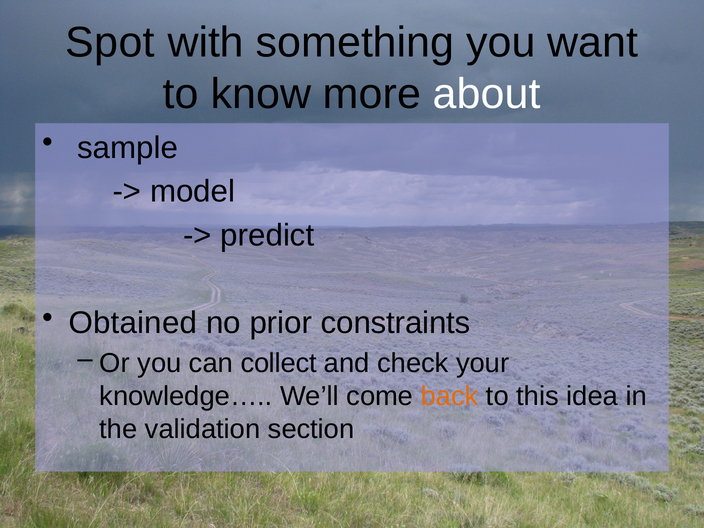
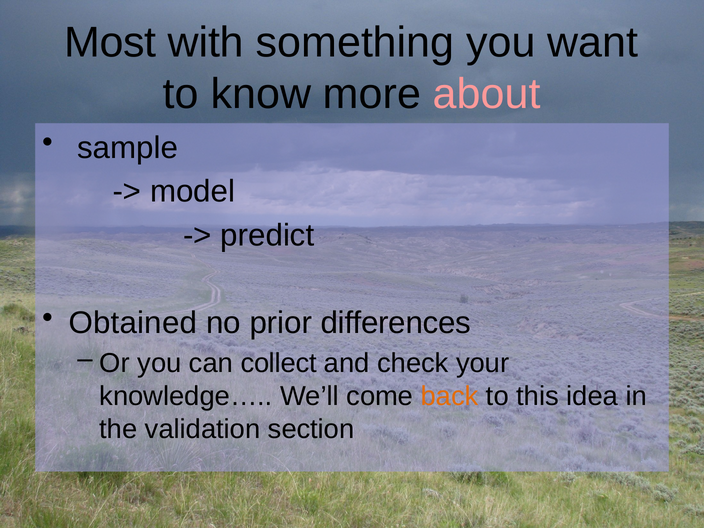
Spot: Spot -> Most
about colour: white -> pink
constraints: constraints -> differences
